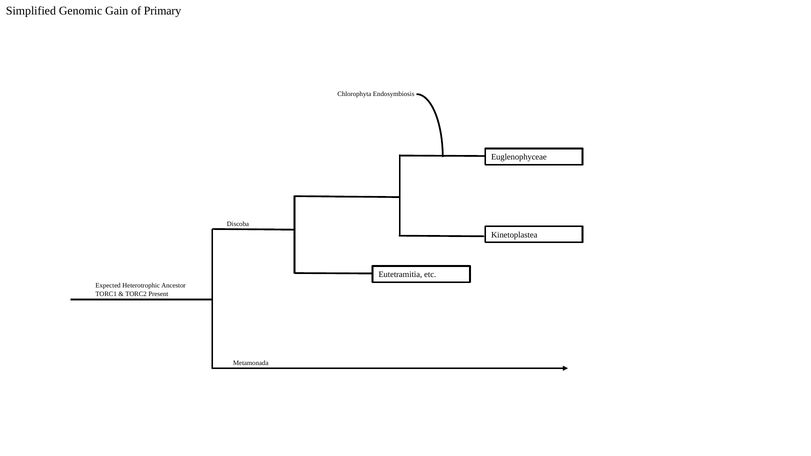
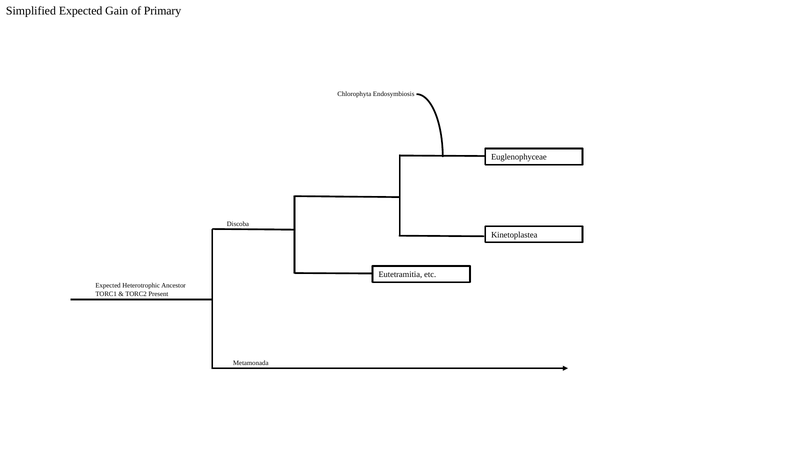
Simplified Genomic: Genomic -> Expected
